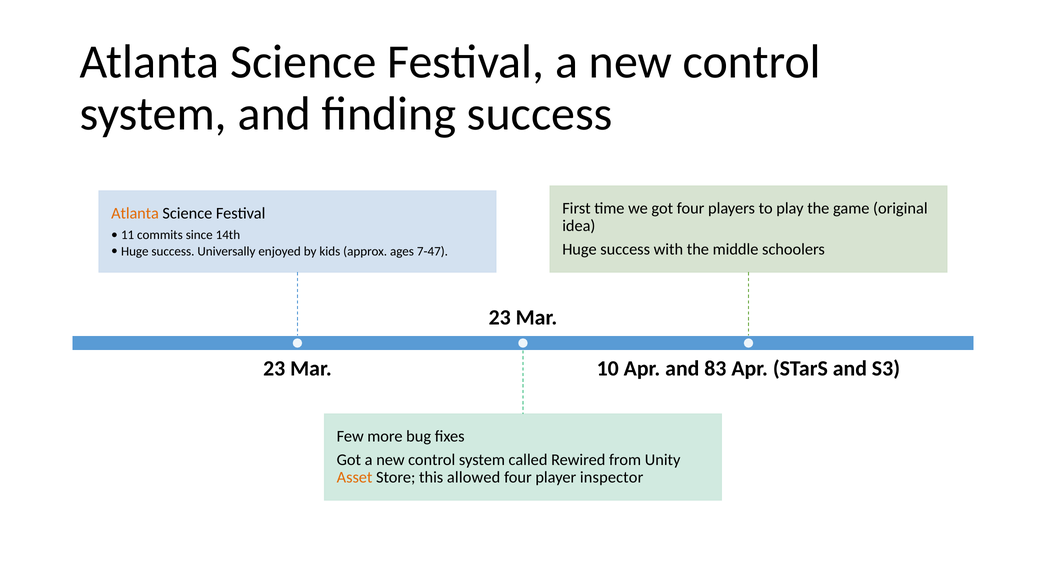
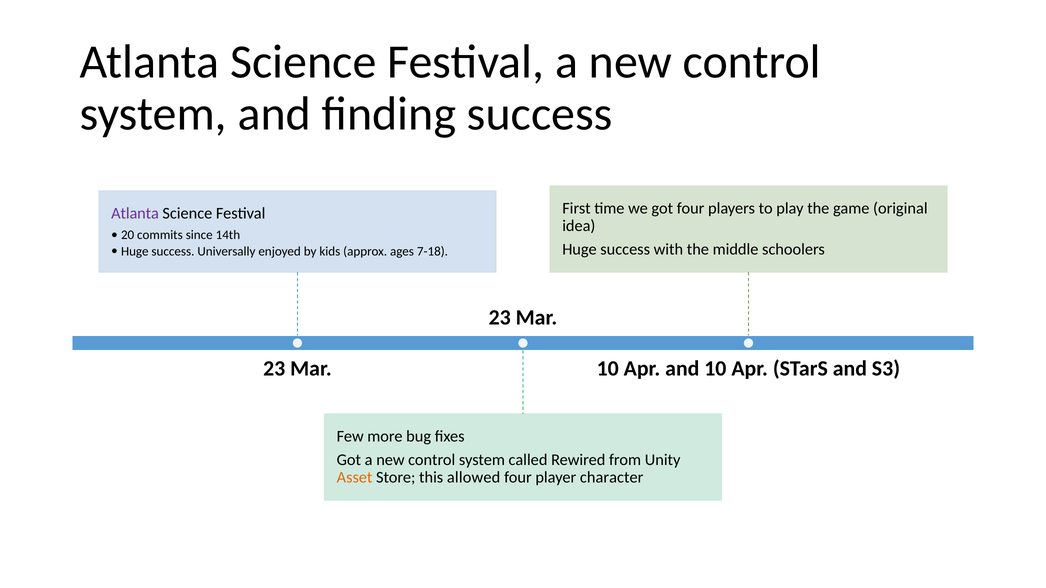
Atlanta at (135, 214) colour: orange -> purple
11: 11 -> 20
7-47: 7-47 -> 7-18
and 83: 83 -> 10
inspector: inspector -> character
